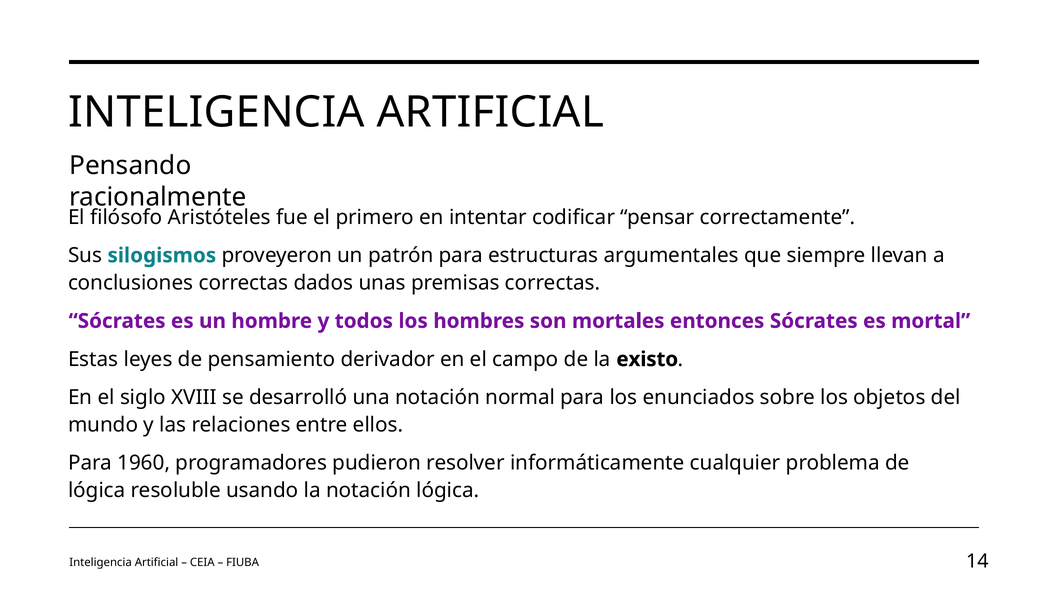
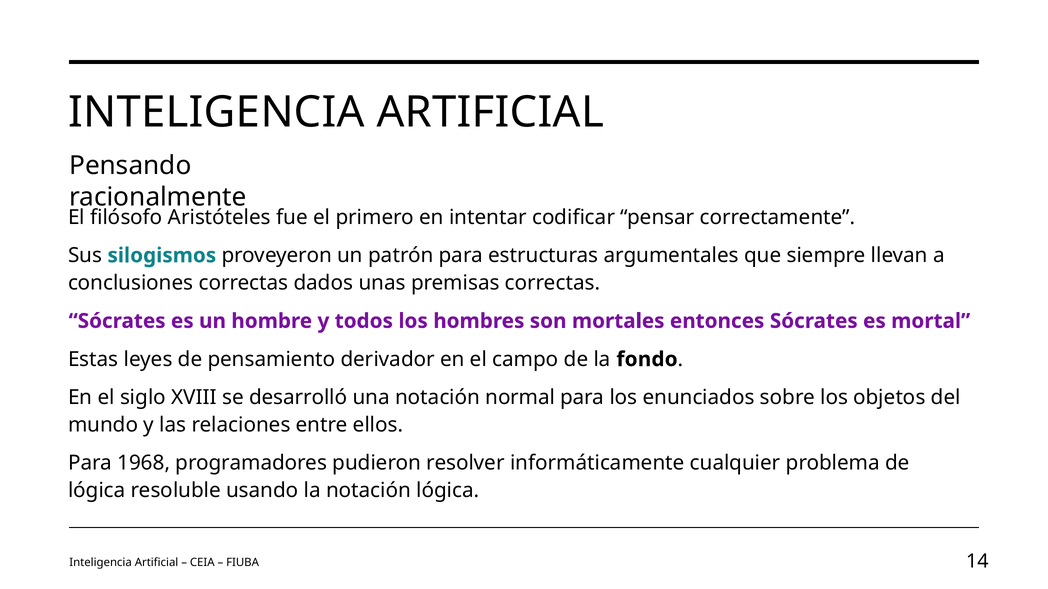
existo: existo -> fondo
1960: 1960 -> 1968
